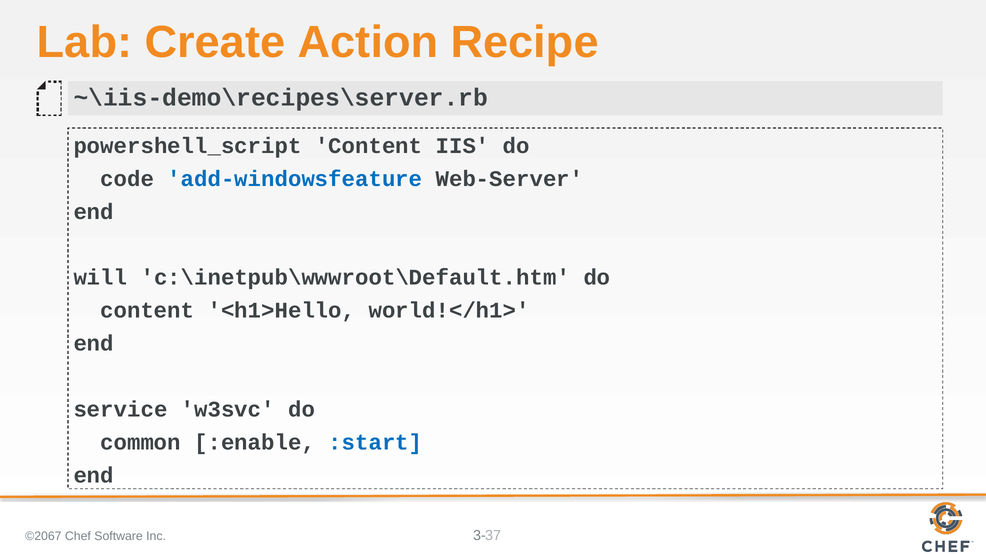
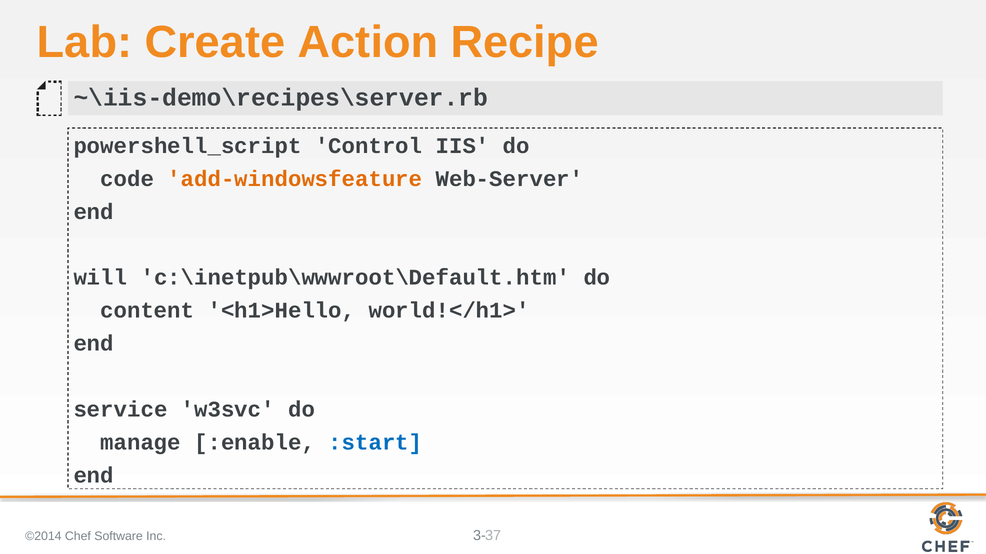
powershell_script Content: Content -> Control
add-windowsfeature colour: blue -> orange
common: common -> manage
©2067: ©2067 -> ©2014
